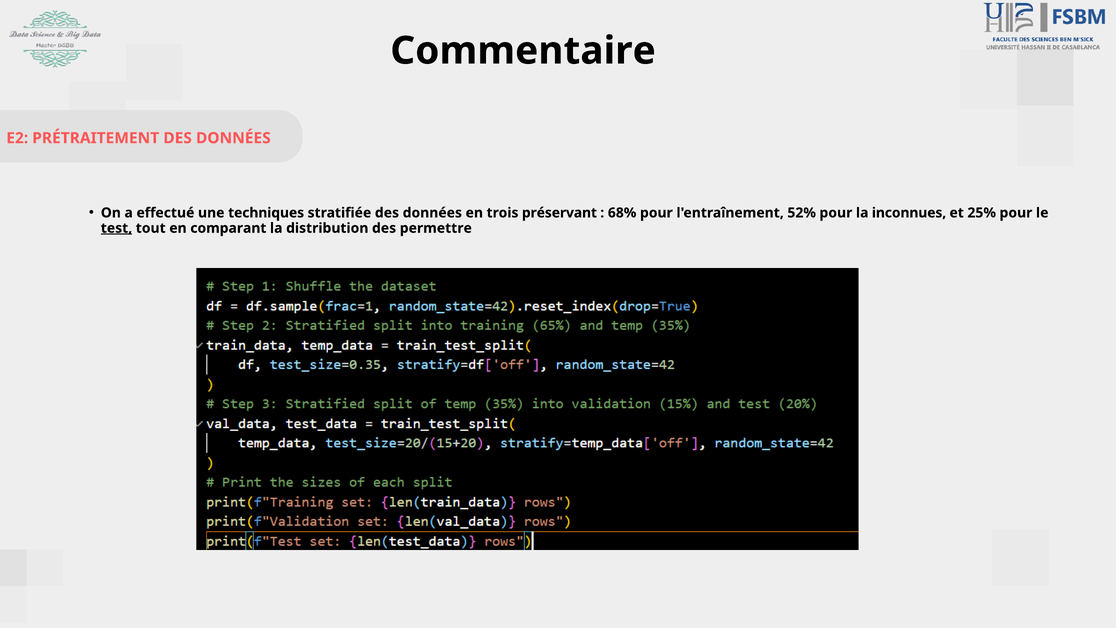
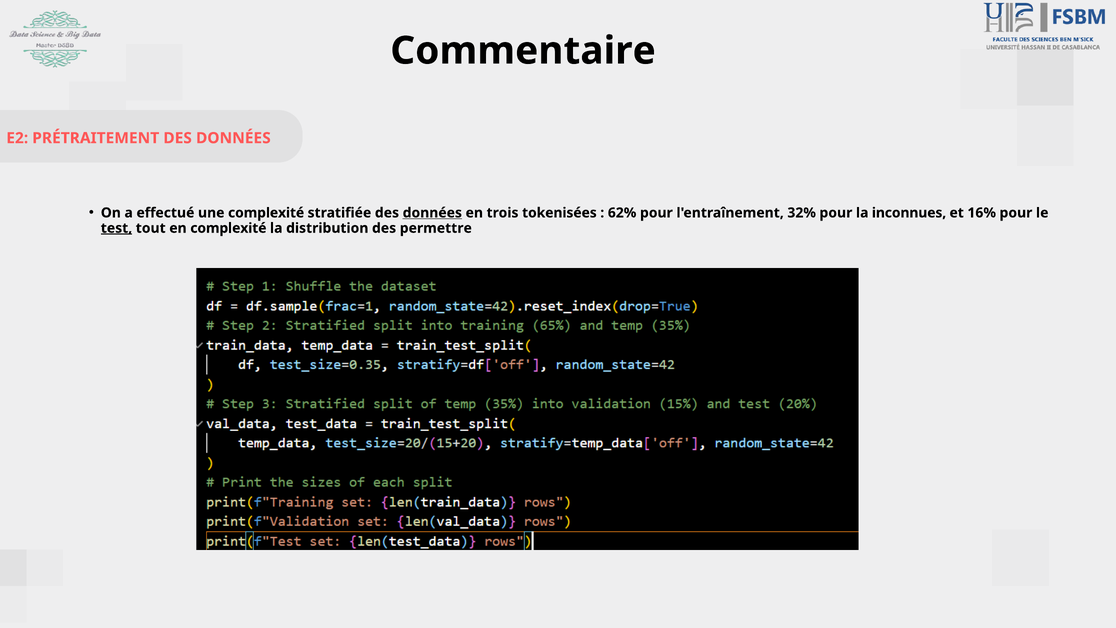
une techniques: techniques -> complexité
données at (432, 213) underline: none -> present
préservant: préservant -> tokenisées
68%: 68% -> 62%
52%: 52% -> 32%
25%: 25% -> 16%
en comparant: comparant -> complexité
